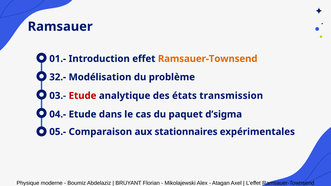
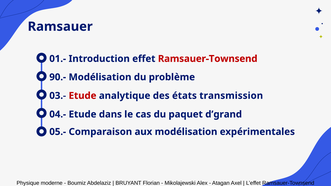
Ramsauer-Townsend at (208, 59) colour: orange -> red
32.-: 32.- -> 90.-
d’sigma: d’sigma -> d’grand
aux stationnaires: stationnaires -> modélisation
